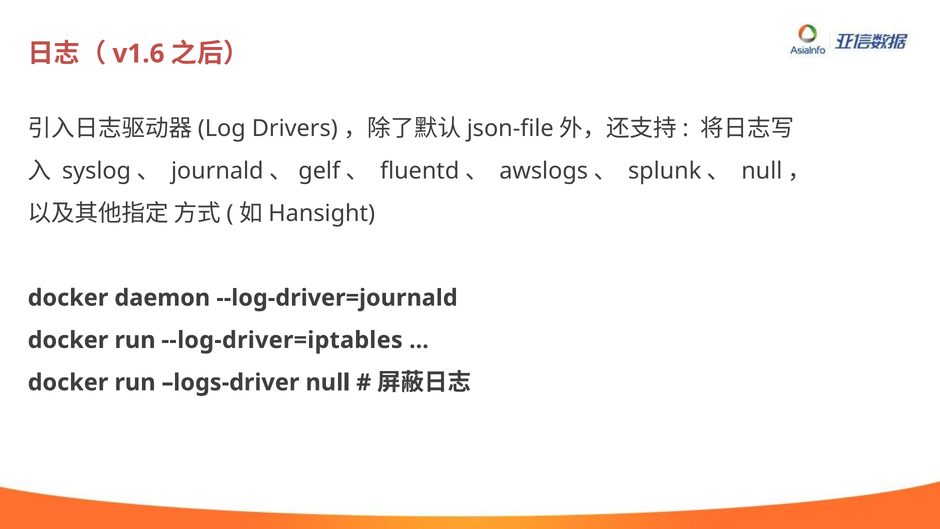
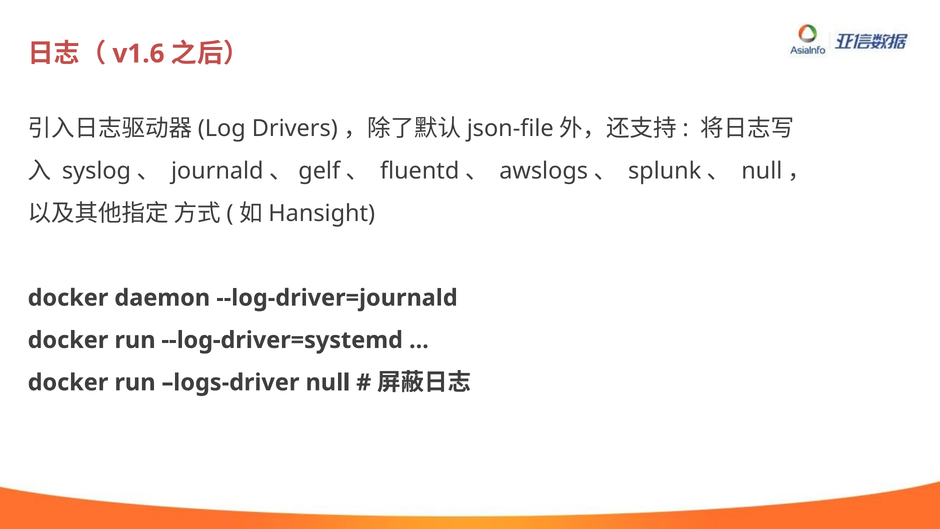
--log-driver=iptables: --log-driver=iptables -> --log-driver=systemd
